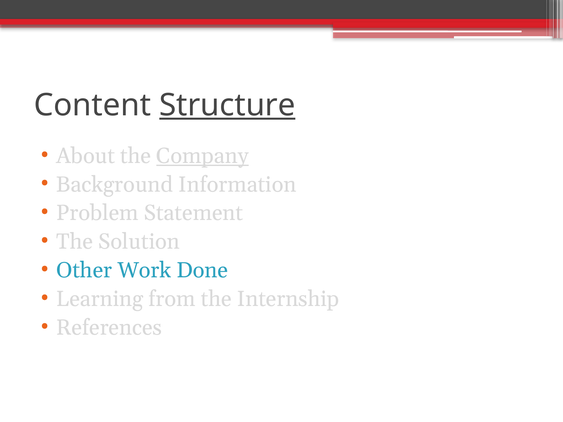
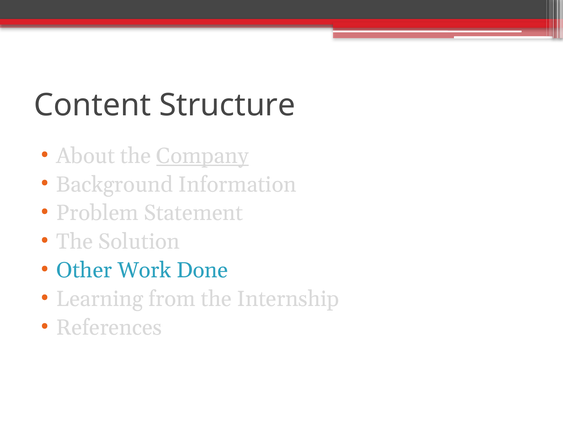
Structure underline: present -> none
